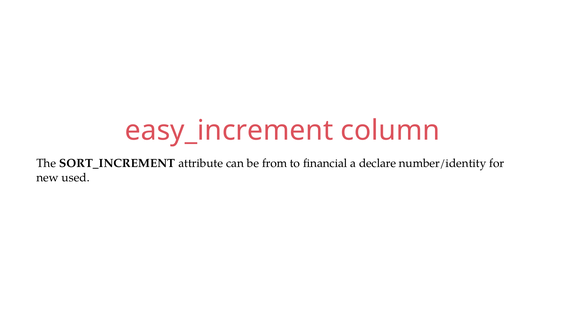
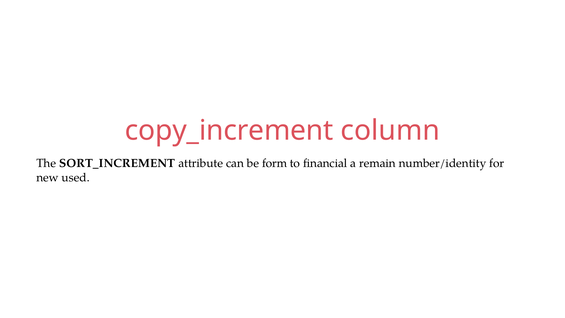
easy_increment: easy_increment -> copy_increment
from: from -> form
declare: declare -> remain
